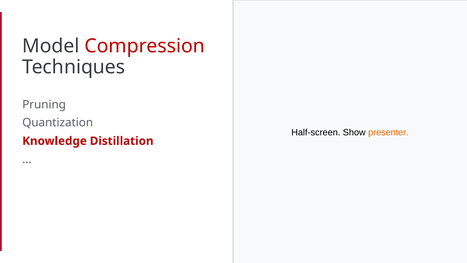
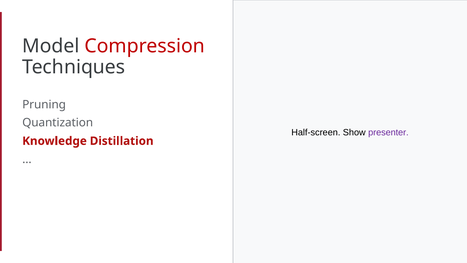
presenter colour: orange -> purple
